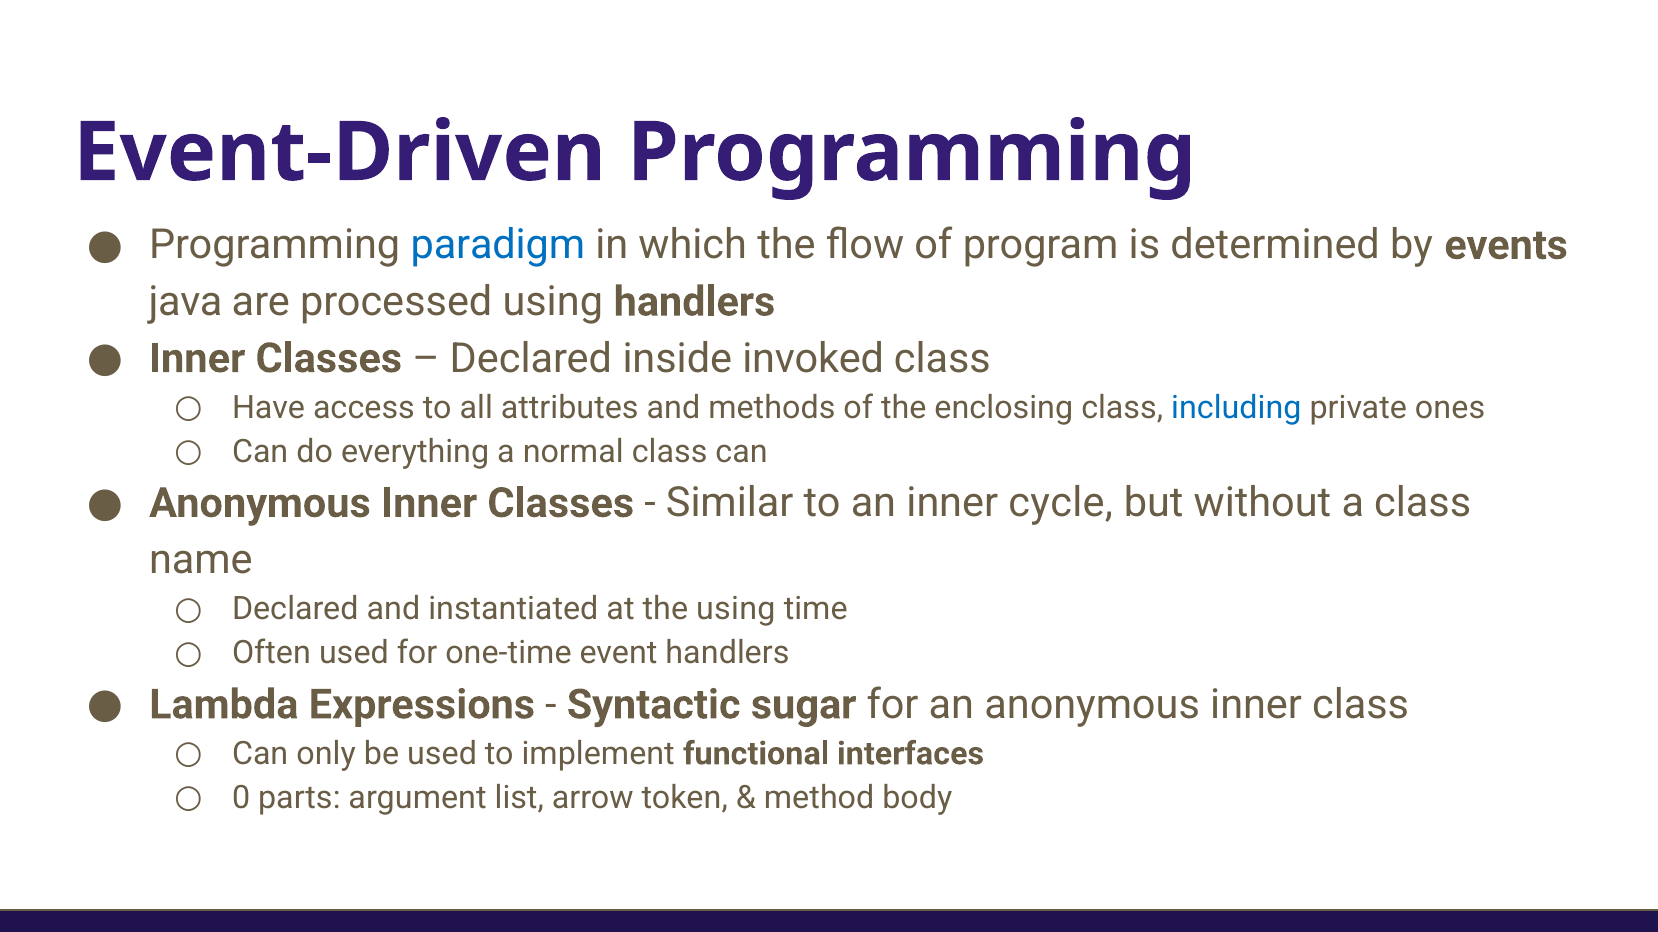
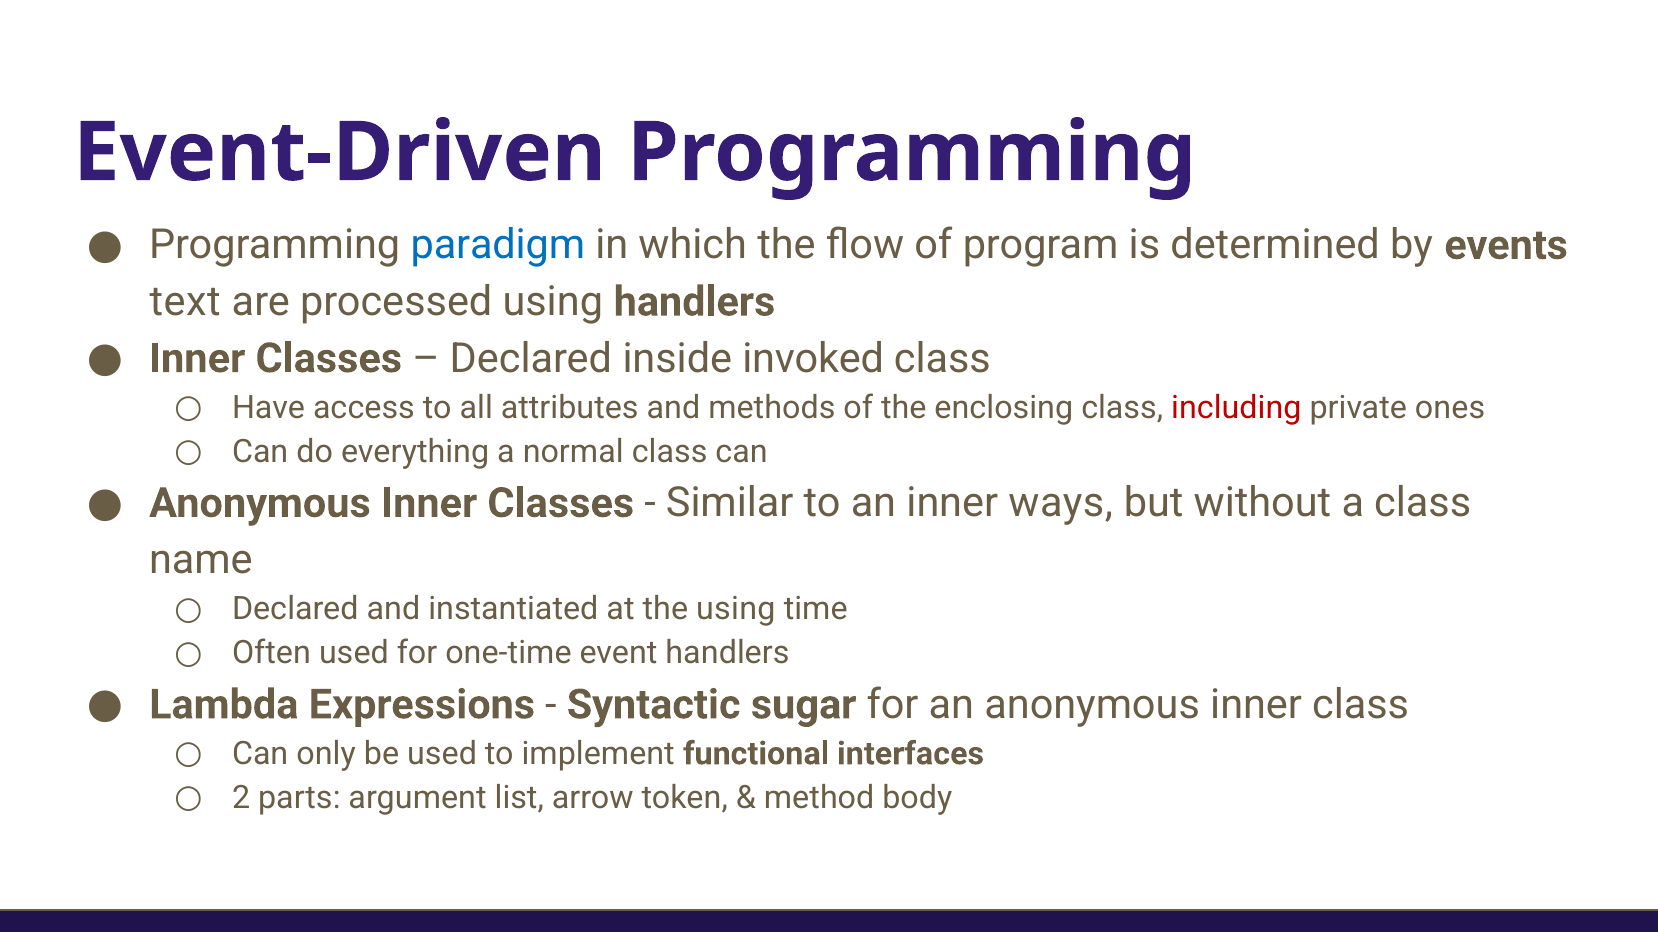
java: java -> text
including colour: blue -> red
cycle: cycle -> ways
0: 0 -> 2
